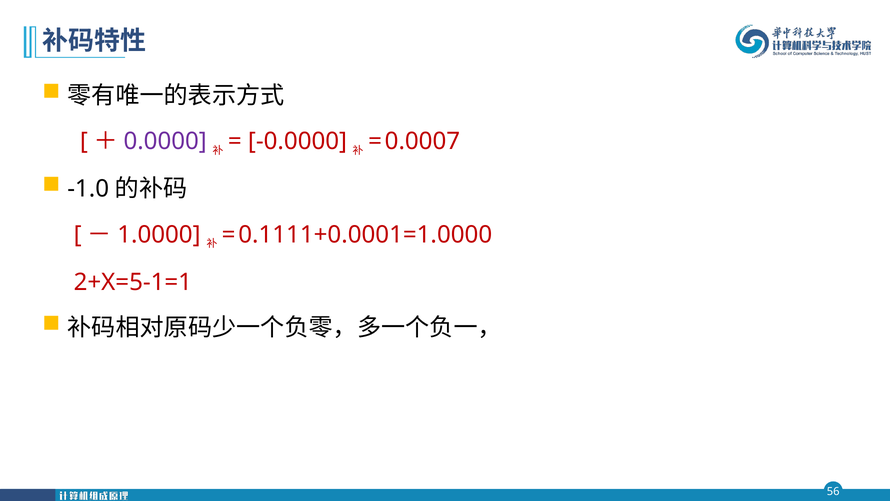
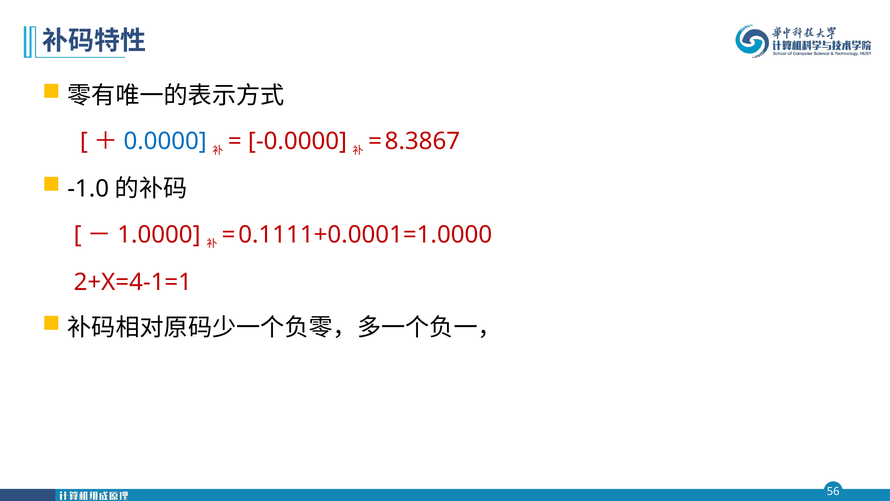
0.0000 colour: purple -> blue
0.0007: 0.0007 -> 8.3867
2+X=5-1=1: 2+X=5-1=1 -> 2+X=4-1=1
